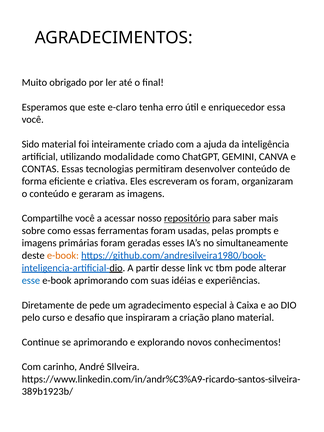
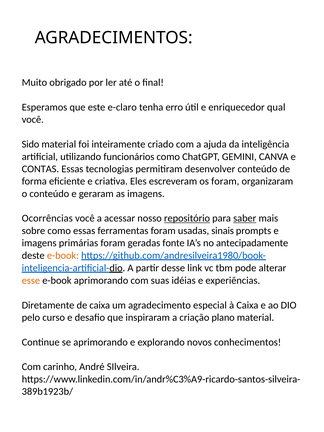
essa: essa -> qual
modalidade: modalidade -> funcionários
Compartilhe: Compartilhe -> Ocorrências
saber underline: none -> present
pelas: pelas -> sinais
esses: esses -> fonte
simultaneamente: simultaneamente -> antecipadamente
esse colour: blue -> orange
de pede: pede -> caixa
